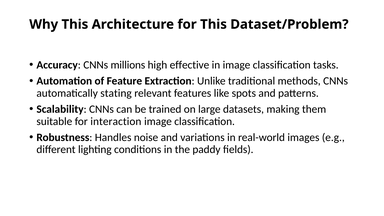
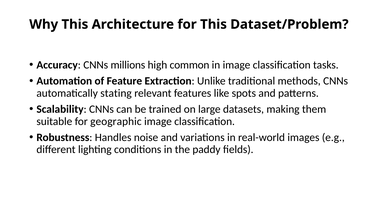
effective: effective -> common
interaction: interaction -> geographic
